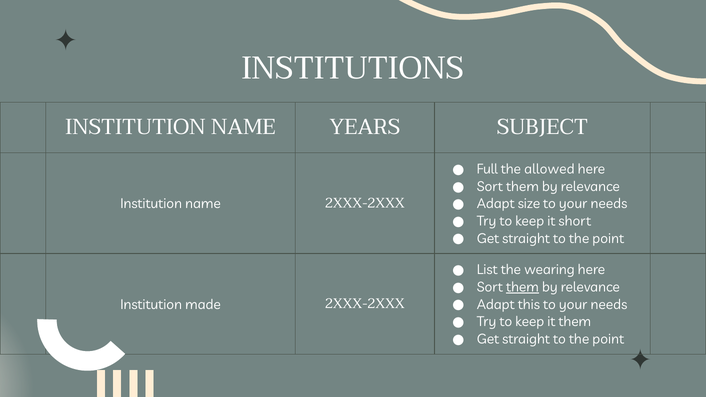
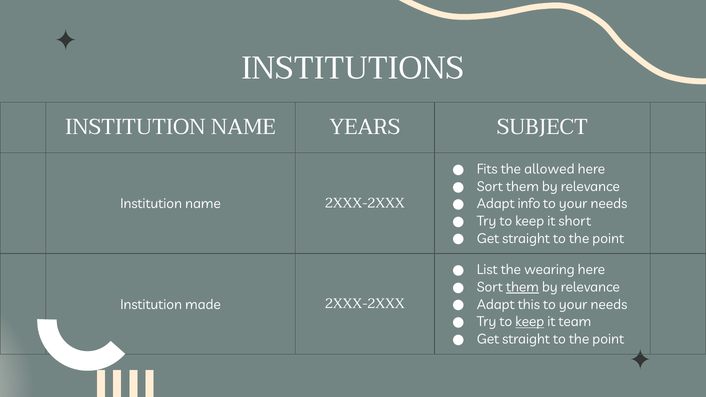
Full: Full -> Fits
size: size -> info
keep at (530, 322) underline: none -> present
it them: them -> team
